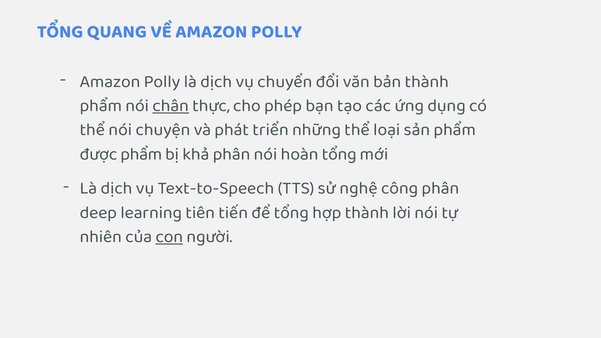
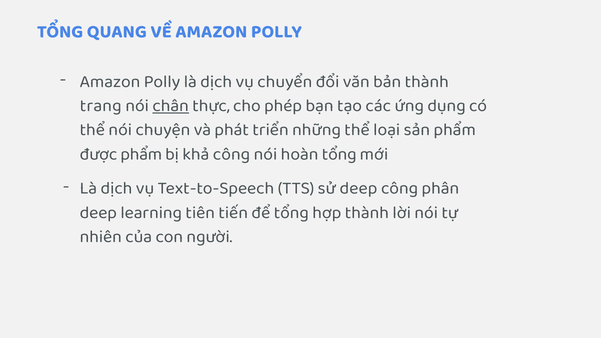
phẩm at (101, 105): phẩm -> trang
khả phân: phân -> công
sử nghệ: nghệ -> deep
con underline: present -> none
